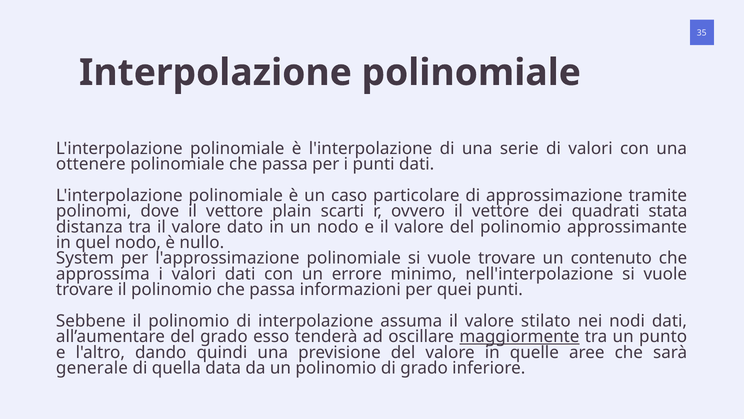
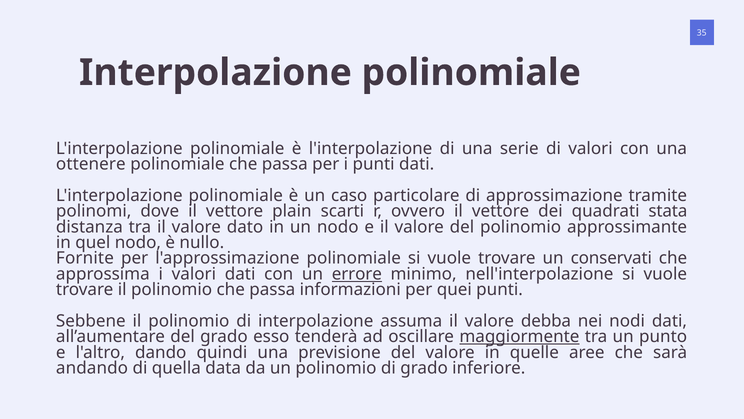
System: System -> Fornite
contenuto: contenuto -> conservati
errore underline: none -> present
stilato: stilato -> debba
generale: generale -> andando
